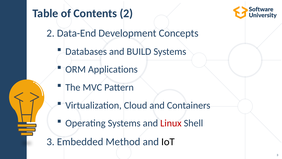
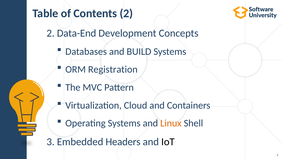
Applications: Applications -> Registration
Linux colour: red -> orange
Method: Method -> Headers
